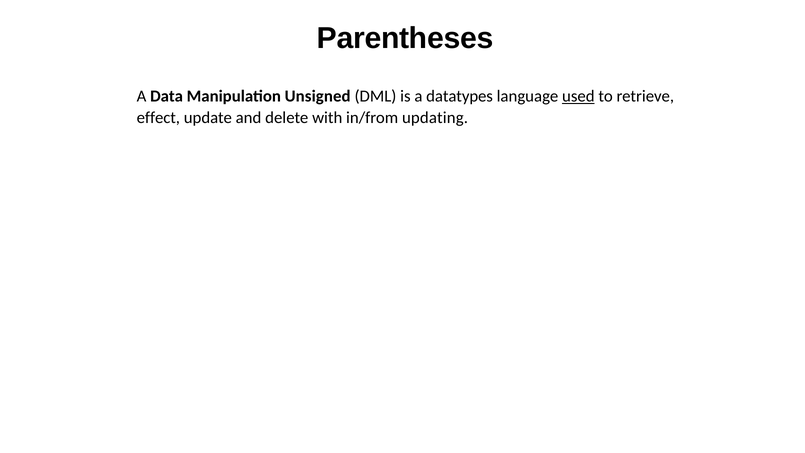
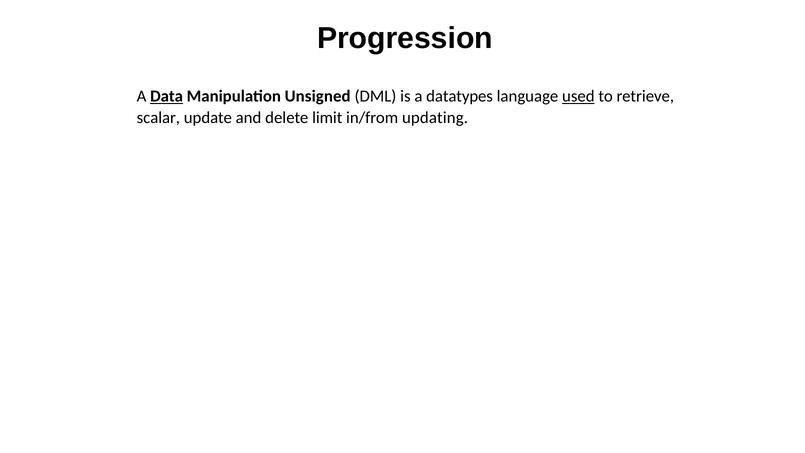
Parentheses: Parentheses -> Progression
Data underline: none -> present
effect: effect -> scalar
with: with -> limit
